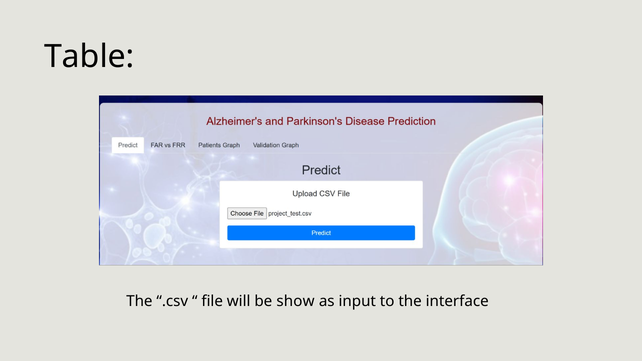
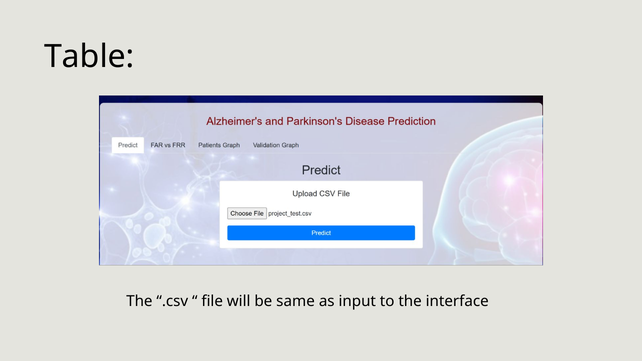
show: show -> same
